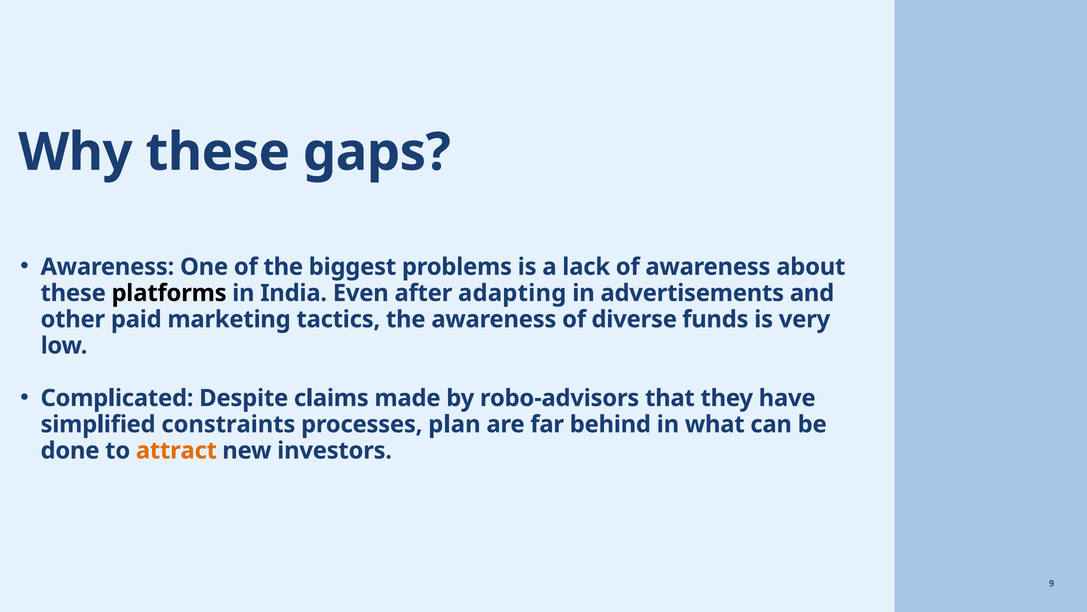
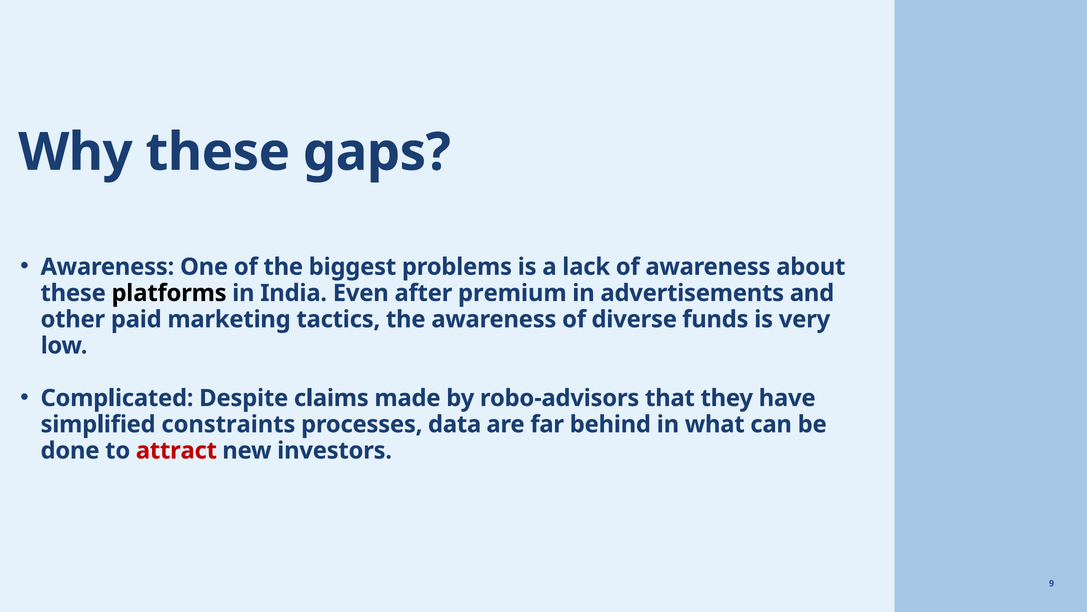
adapting: adapting -> premium
plan: plan -> data
attract colour: orange -> red
